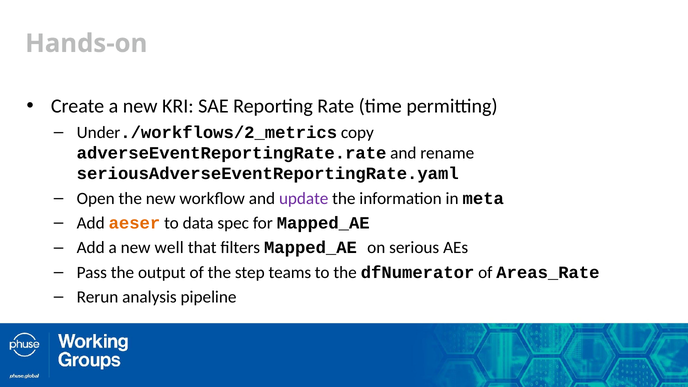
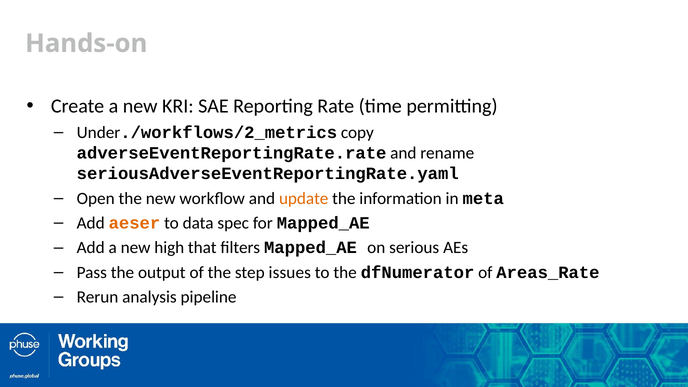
update colour: purple -> orange
well: well -> high
teams: teams -> issues
